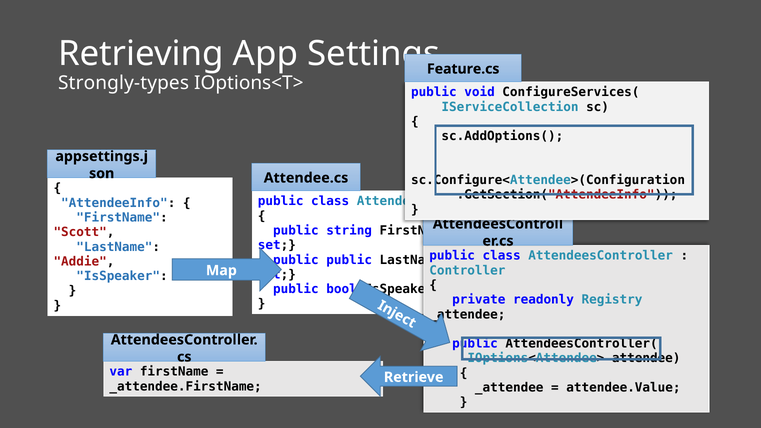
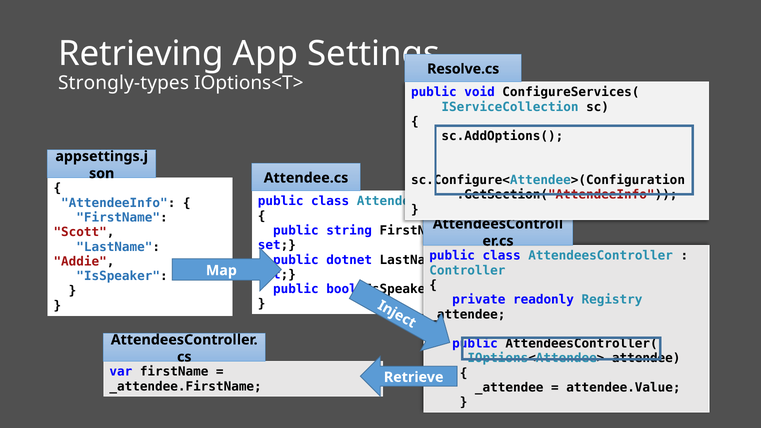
Feature.cs: Feature.cs -> Resolve.cs
public at (349, 260): public -> dotnet
